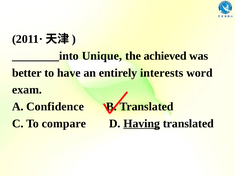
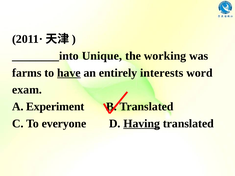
achieved: achieved -> working
better: better -> farms
have underline: none -> present
Confidence: Confidence -> Experiment
compare: compare -> everyone
